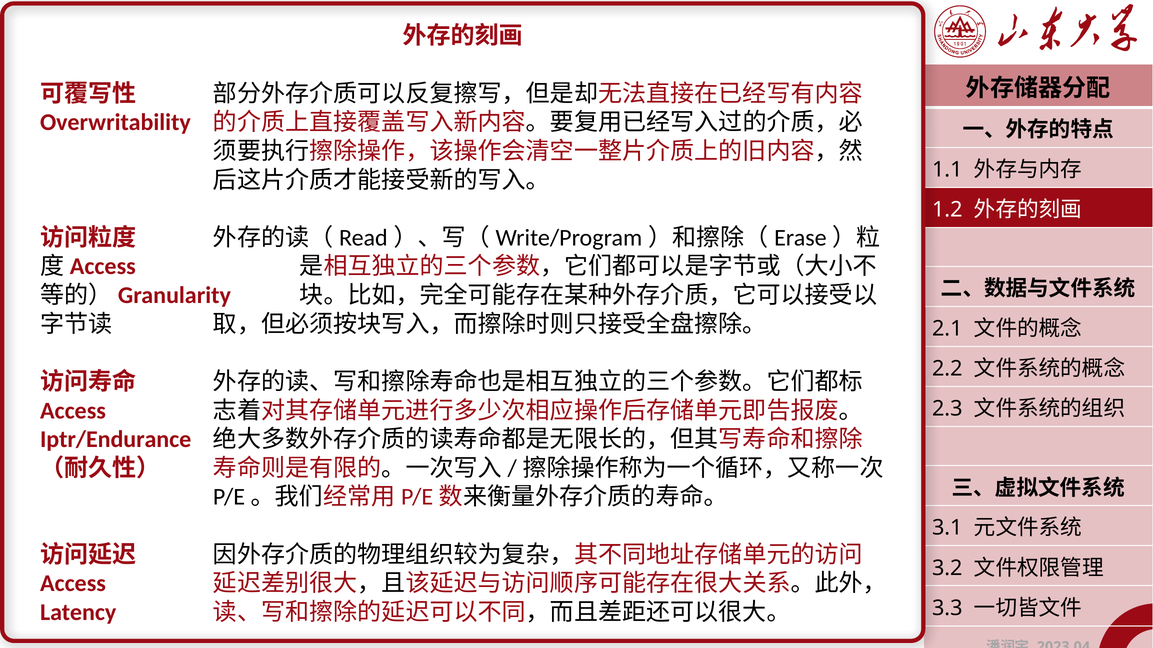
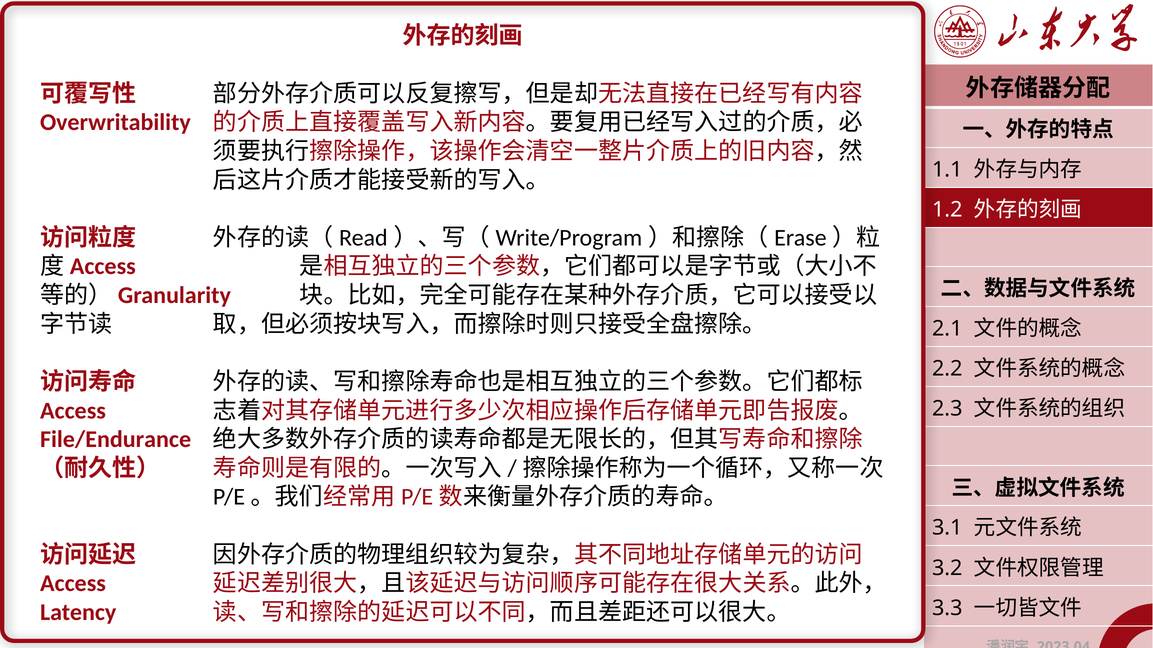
Iptr/Endurance: Iptr/Endurance -> File/Endurance
